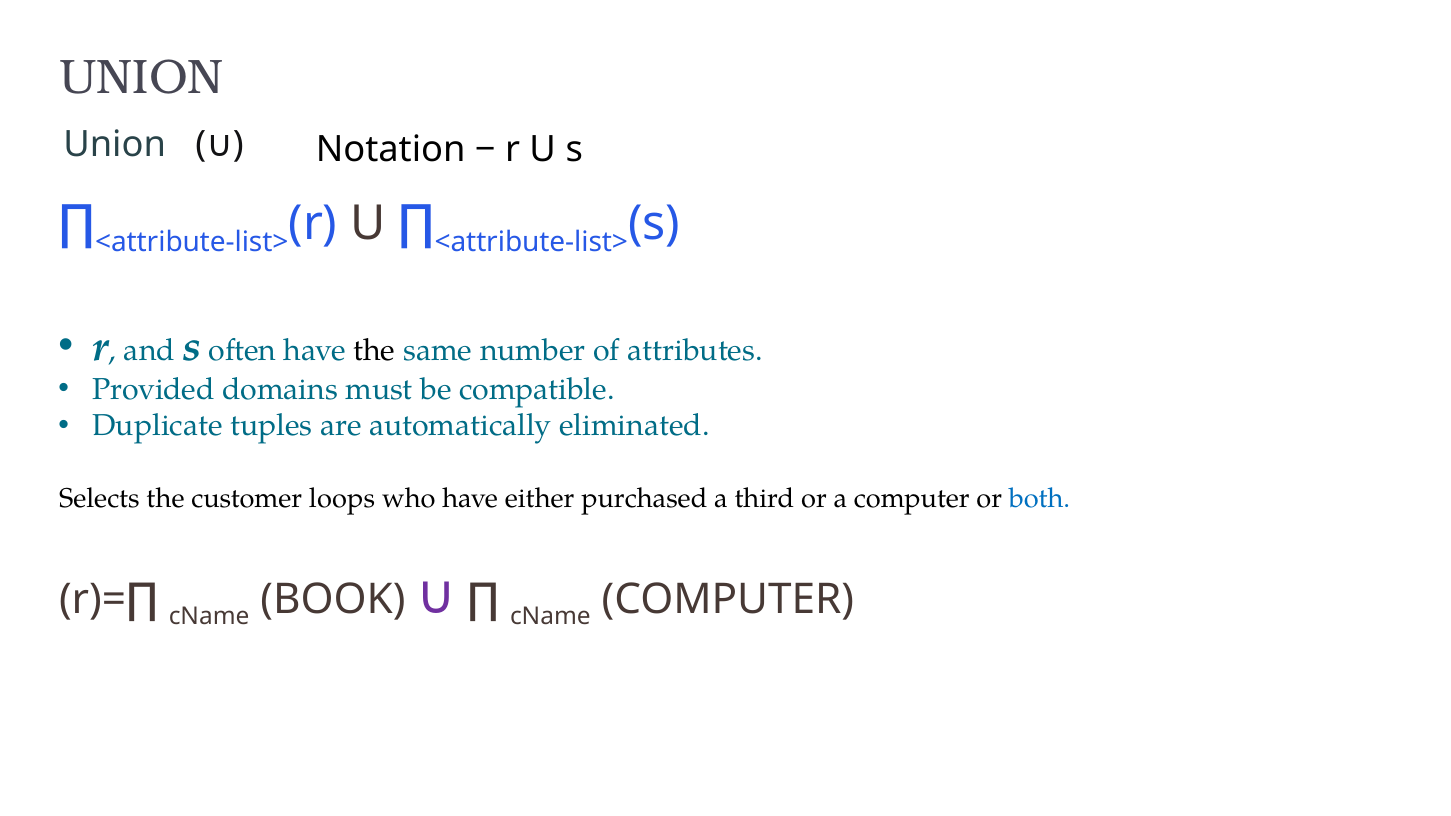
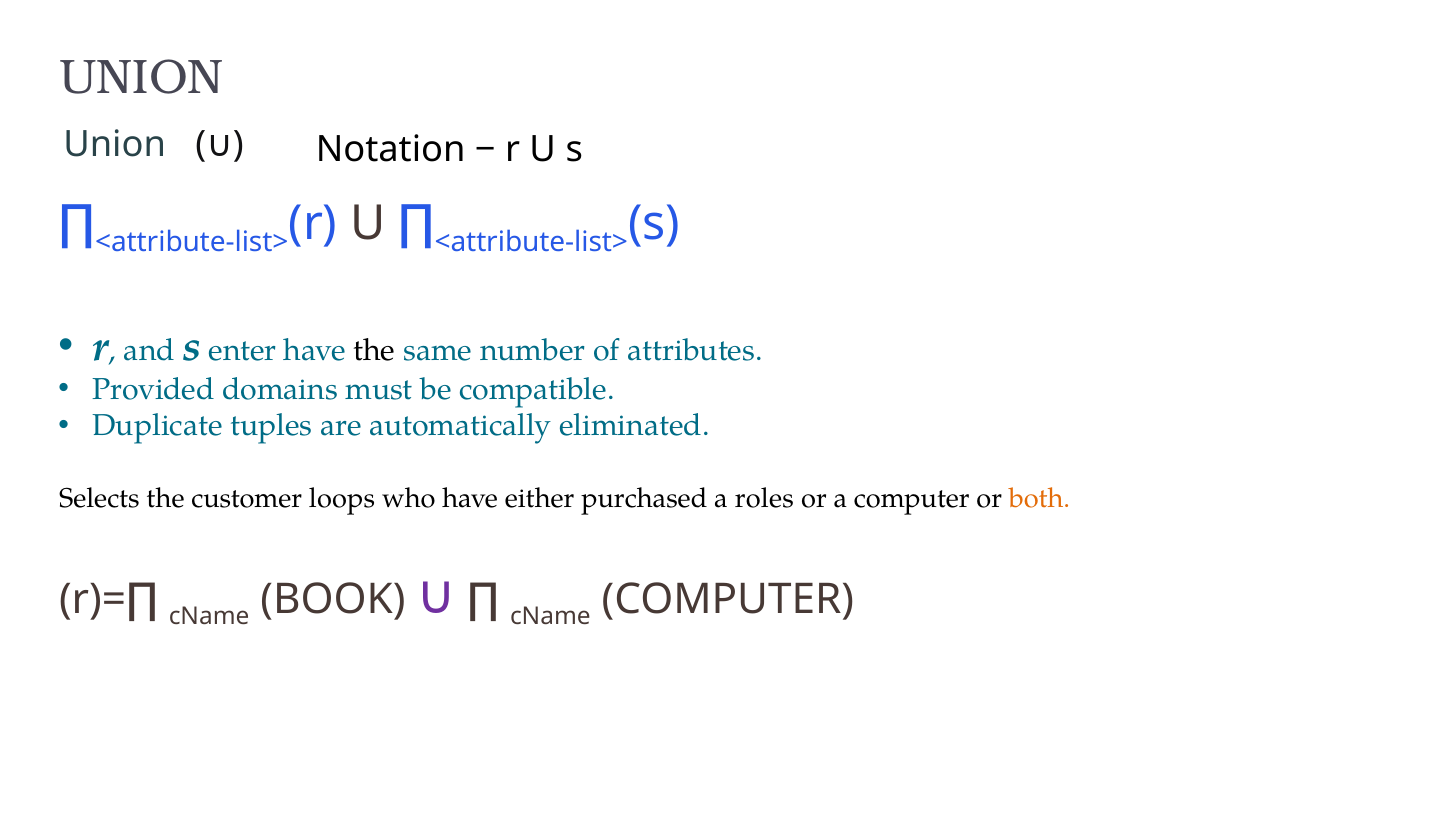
often: often -> enter
third: third -> roles
both colour: blue -> orange
